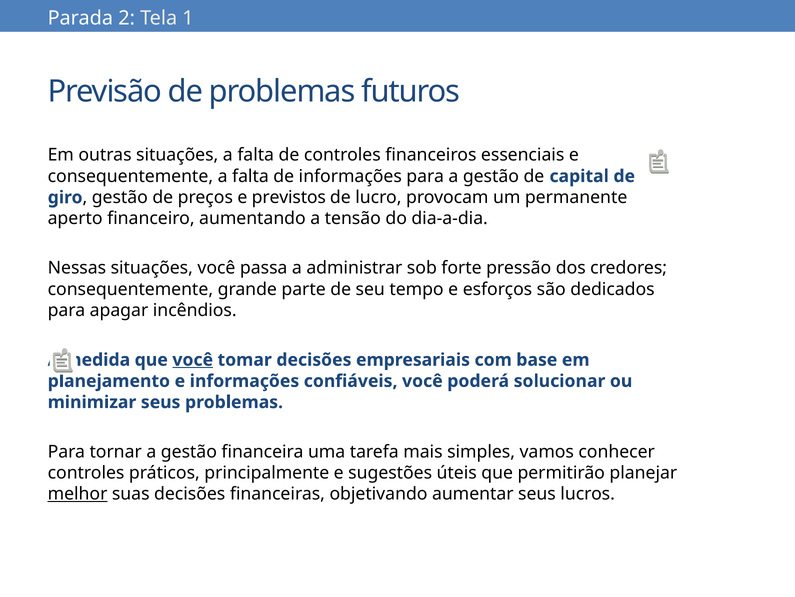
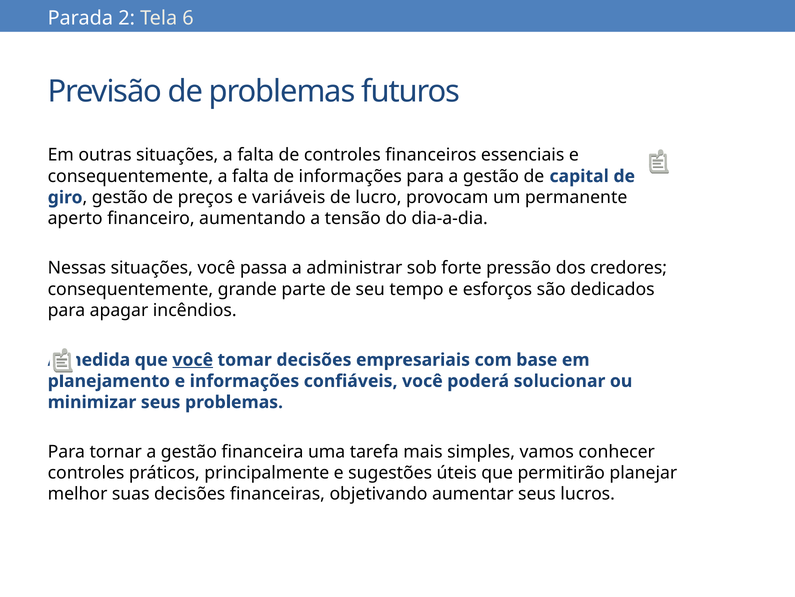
1: 1 -> 6
previstos: previstos -> variáveis
melhor underline: present -> none
